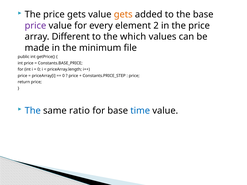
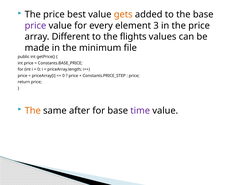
price gets: gets -> best
2: 2 -> 3
which: which -> flights
The at (33, 111) colour: blue -> orange
ratio: ratio -> after
time colour: blue -> purple
